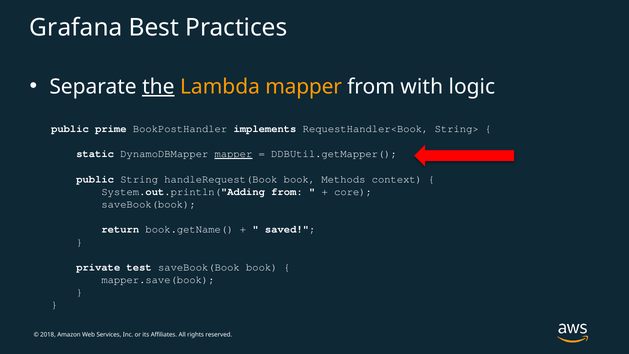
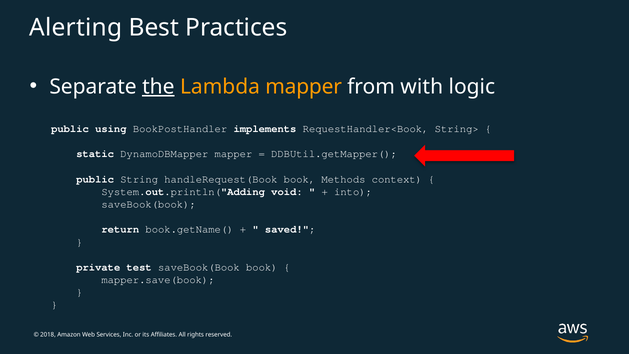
Grafana: Grafana -> Alerting
prime: prime -> using
mapper at (233, 154) underline: present -> none
System.out.println("Adding from: from -> void
core: core -> into
